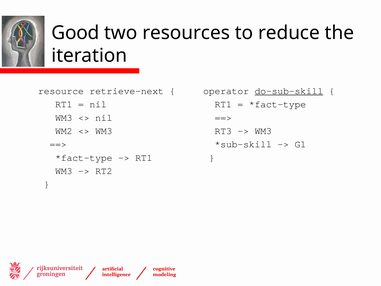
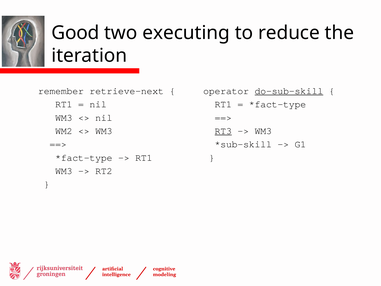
resources: resources -> executing
resource: resource -> remember
RT3 underline: none -> present
